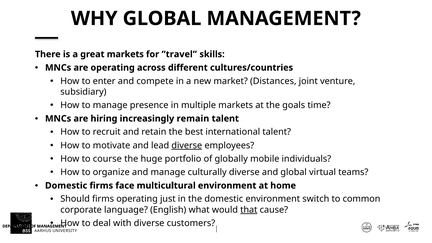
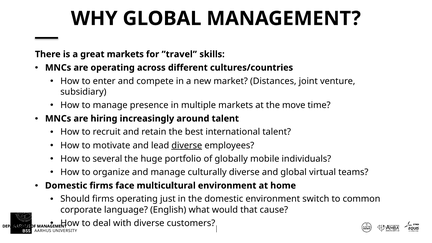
goals: goals -> move
remain: remain -> around
course: course -> several
that underline: present -> none
